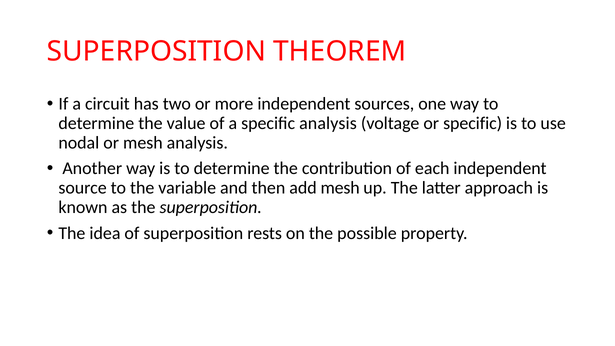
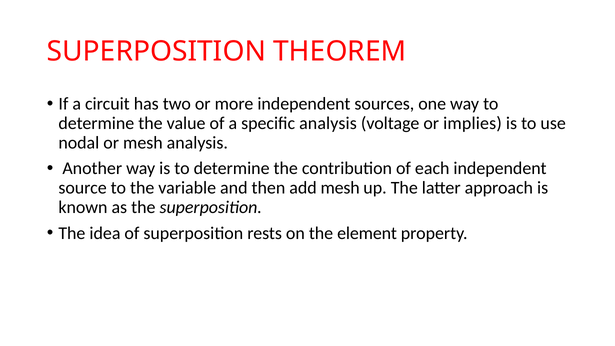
or specific: specific -> implies
possible: possible -> element
